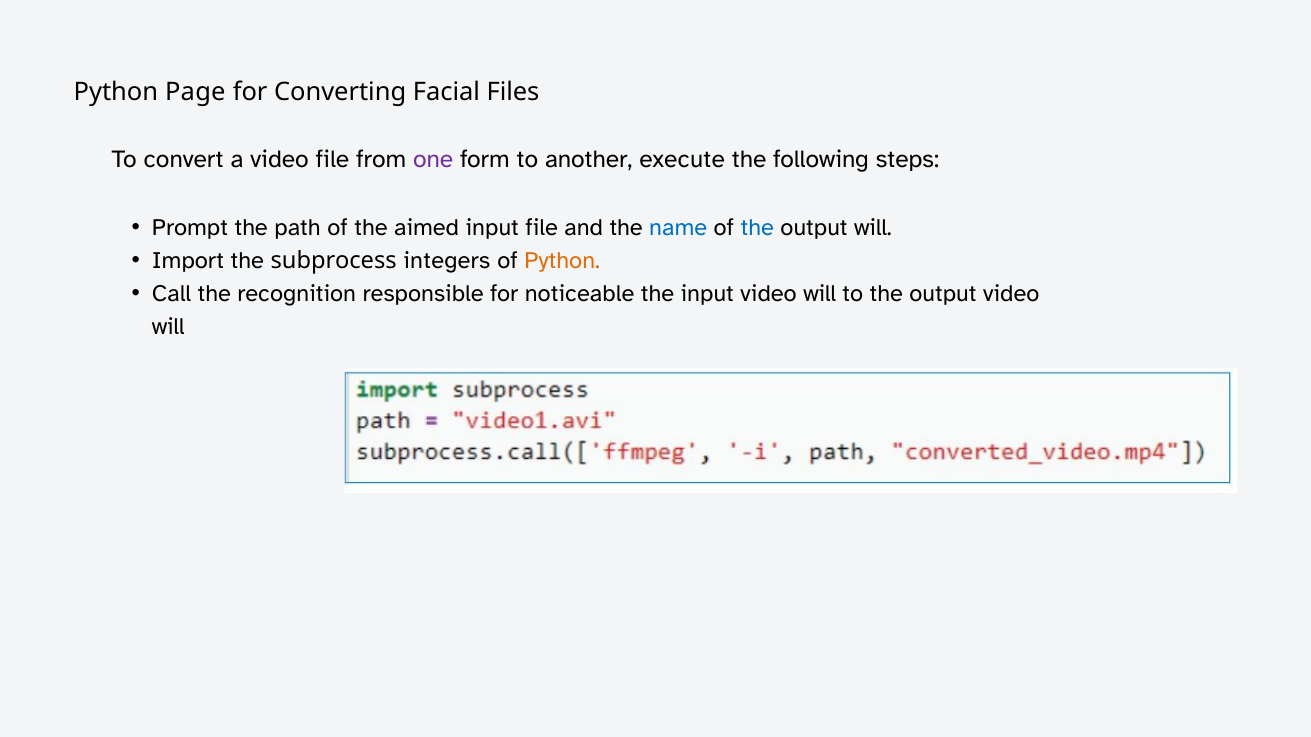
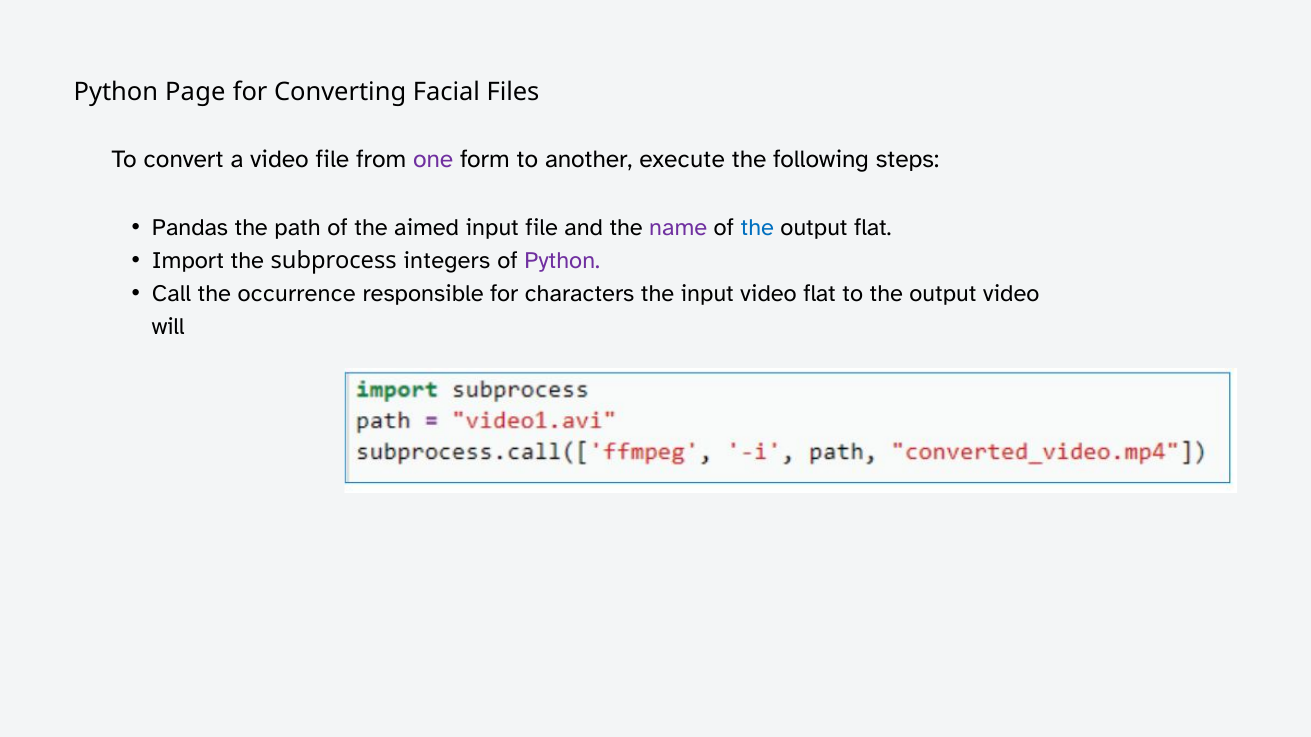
Prompt: Prompt -> Pandas
name colour: blue -> purple
output will: will -> flat
Python at (562, 261) colour: orange -> purple
recognition: recognition -> occurrence
noticeable: noticeable -> characters
input video will: will -> flat
